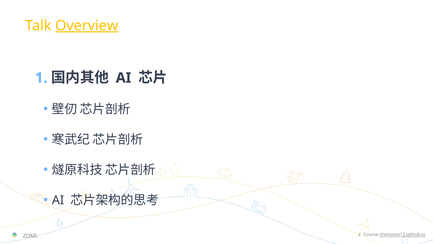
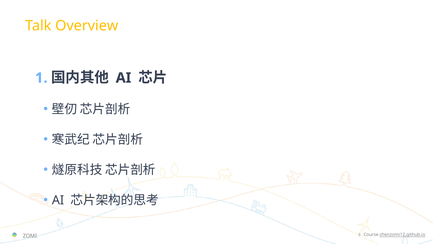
Overview underline: present -> none
